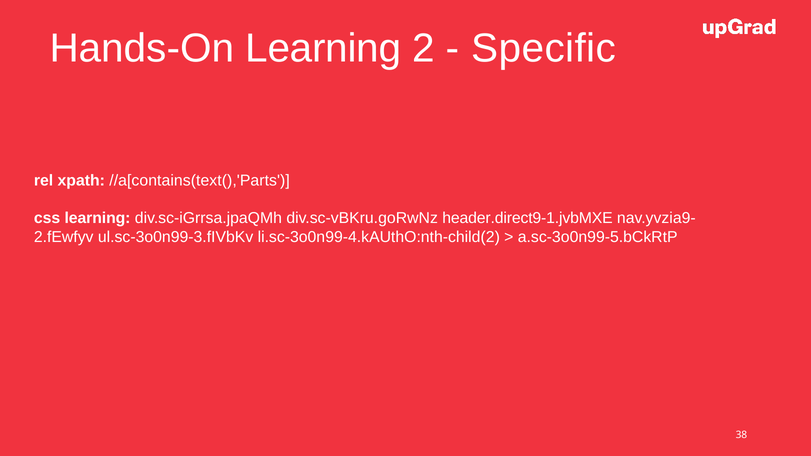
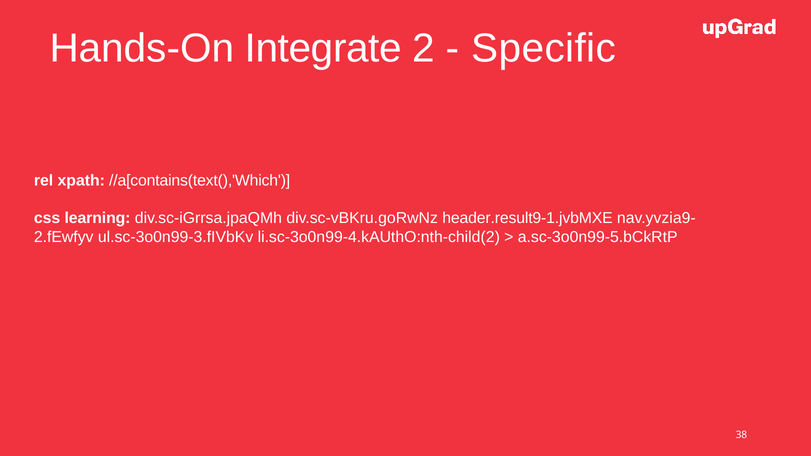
Hands-On Learning: Learning -> Integrate
//a[contains(text(),'Parts: //a[contains(text(),'Parts -> //a[contains(text(),'Which
header.direct9-1.jvbMXE: header.direct9-1.jvbMXE -> header.result9-1.jvbMXE
